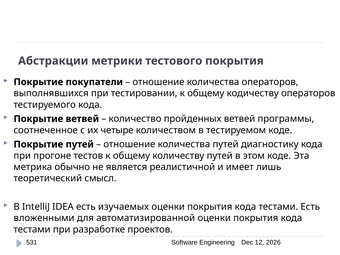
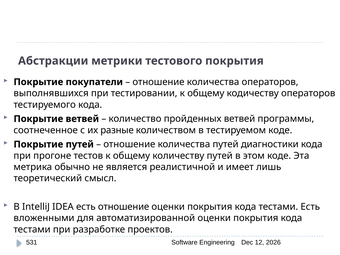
четыре: четыре -> разные
диагностику: диагностику -> диагностики
есть изучаемых: изучаемых -> отношение
